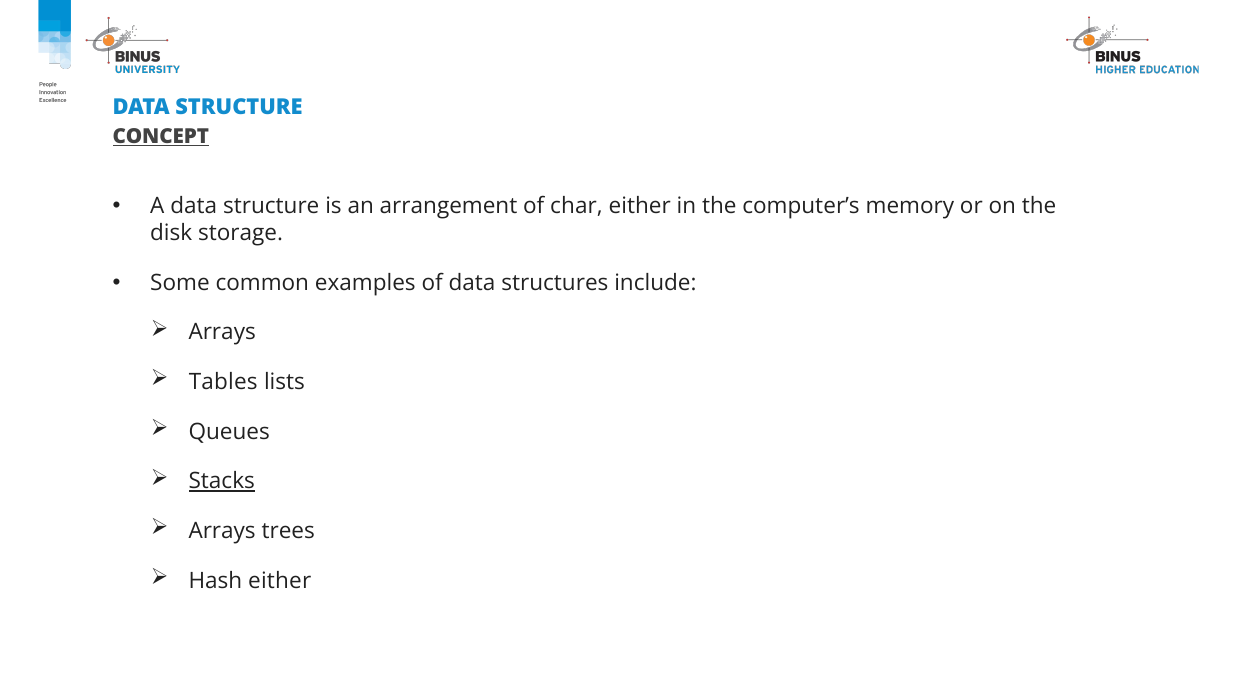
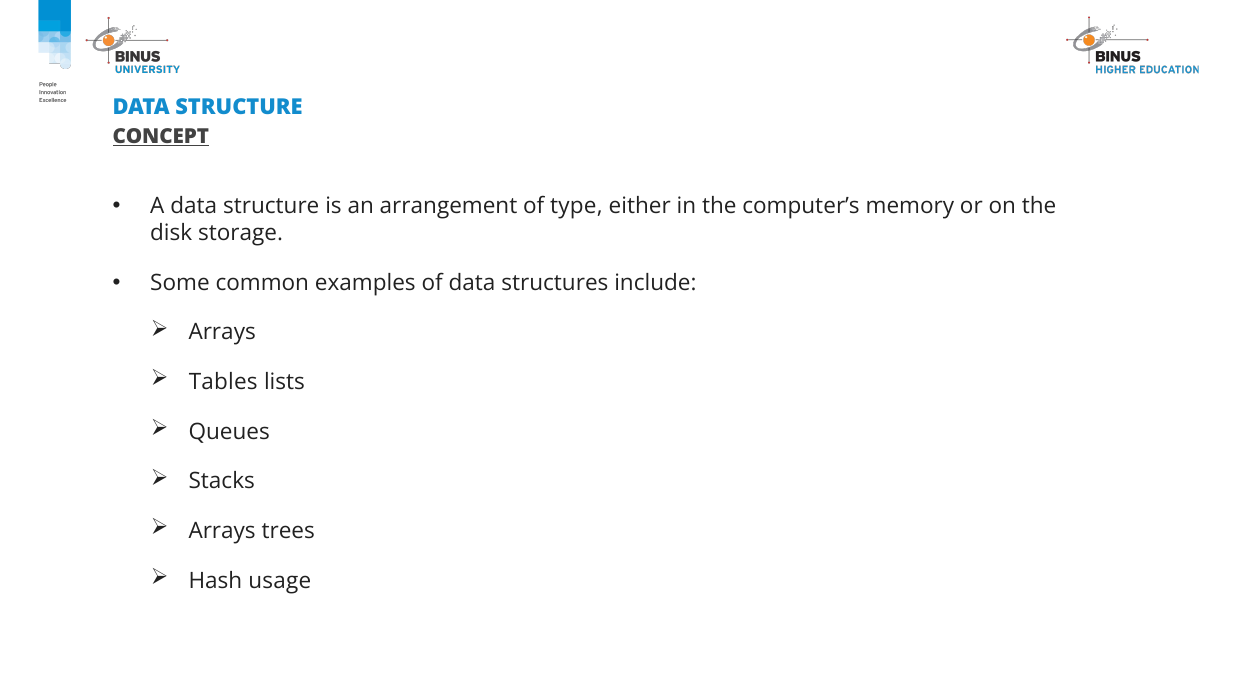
char: char -> type
Stacks underline: present -> none
Hash either: either -> usage
